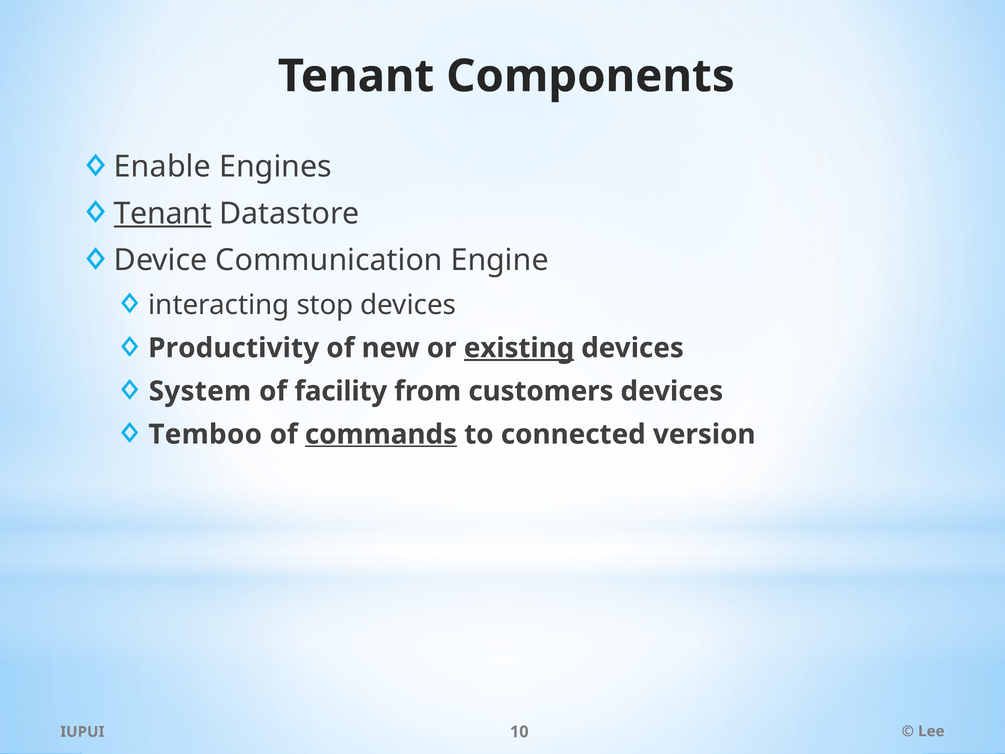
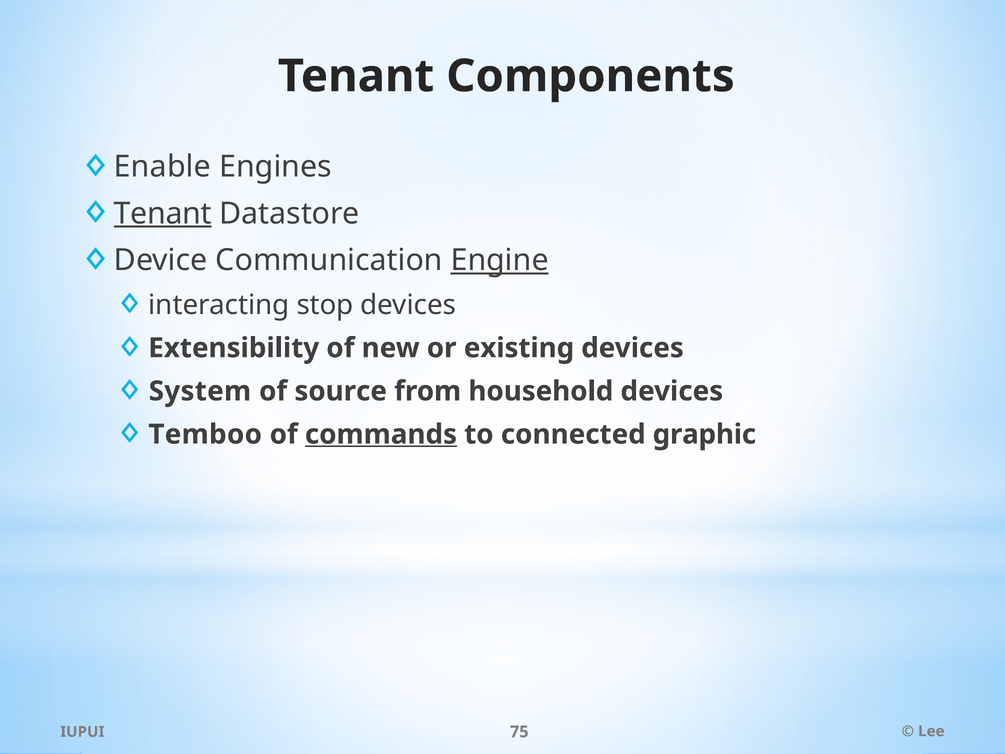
Engine underline: none -> present
Productivity: Productivity -> Extensibility
existing underline: present -> none
facility: facility -> source
customers: customers -> household
version: version -> graphic
10: 10 -> 75
